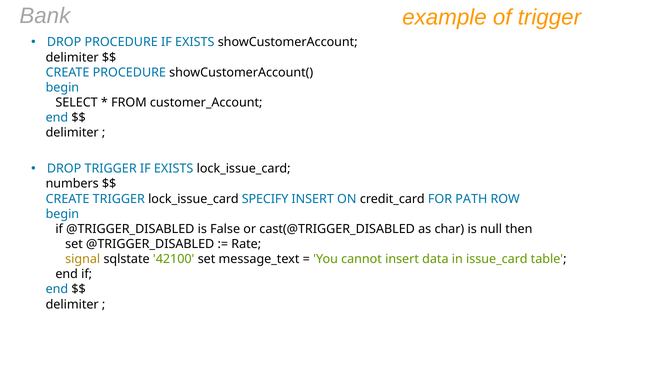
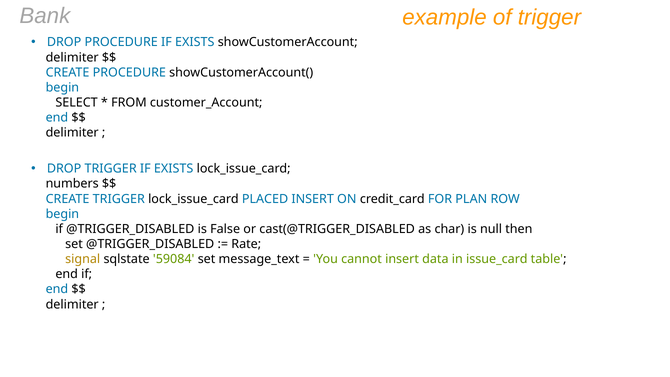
SPECIFY: SPECIFY -> PLACED
PATH: PATH -> PLAN
42100: 42100 -> 59084
